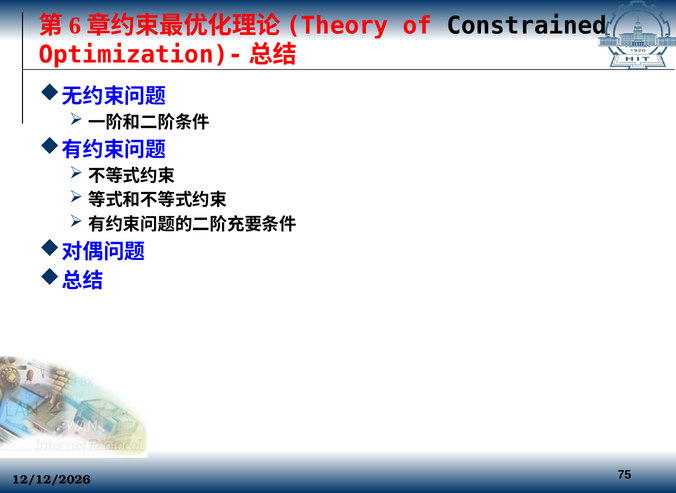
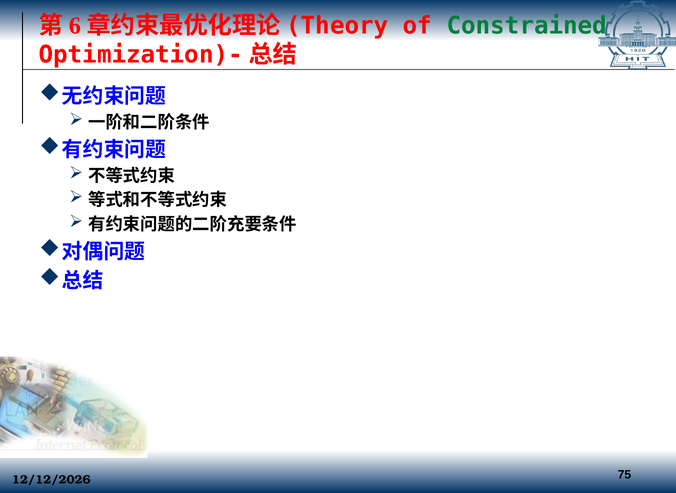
Constrained colour: black -> green
